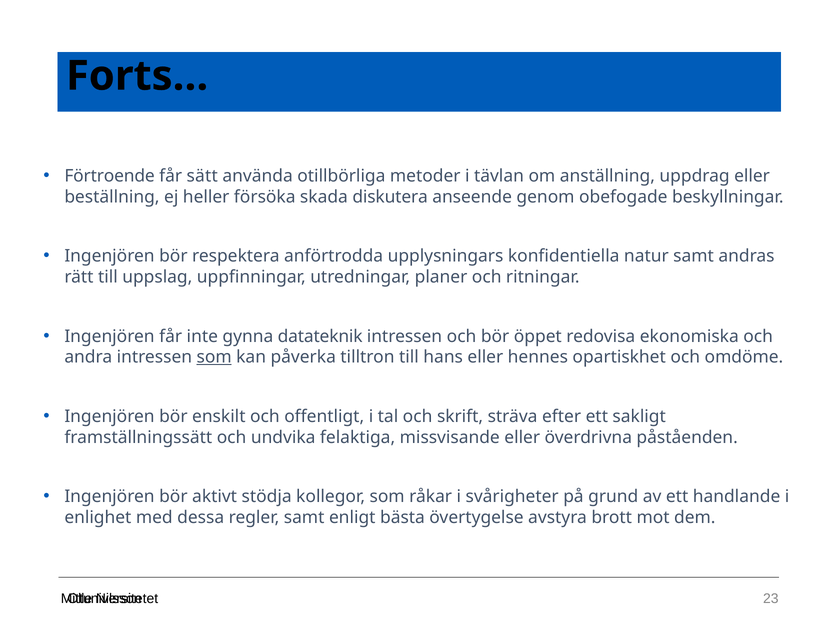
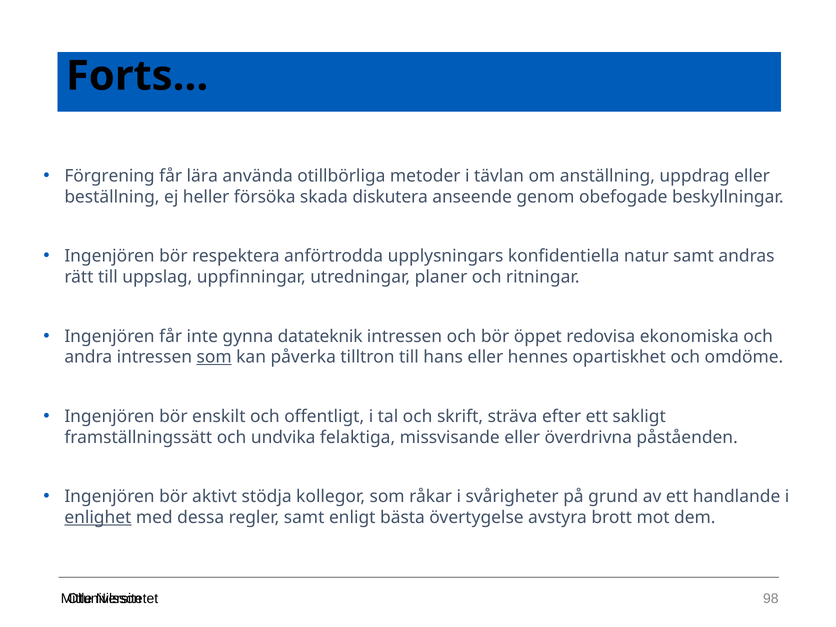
Förtroende: Förtroende -> Förgrening
sätt: sätt -> lära
enlighet underline: none -> present
23: 23 -> 98
